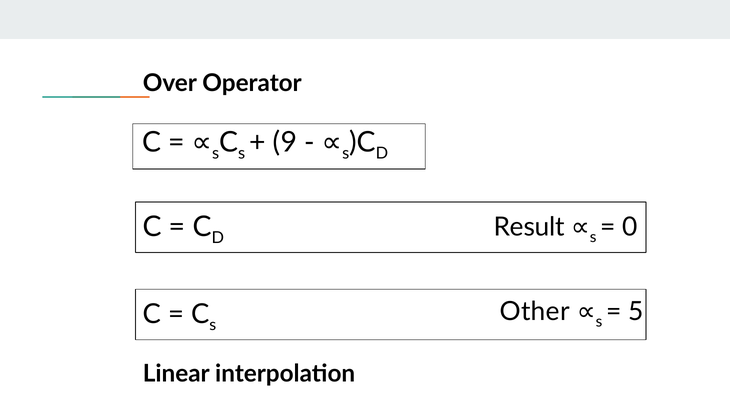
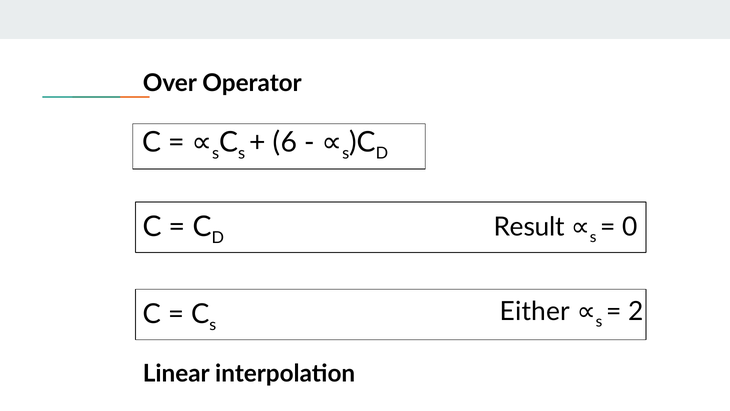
9: 9 -> 6
Other: Other -> Either
5: 5 -> 2
